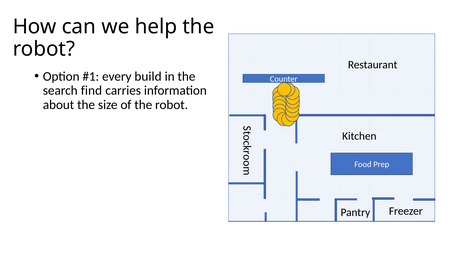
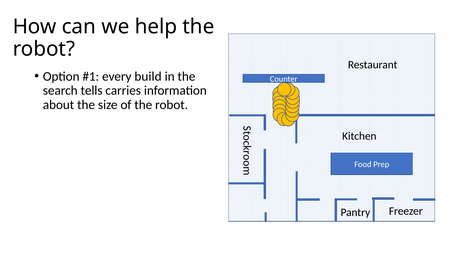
find: find -> tells
